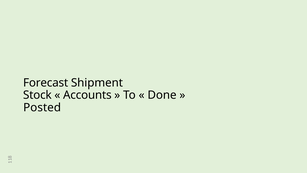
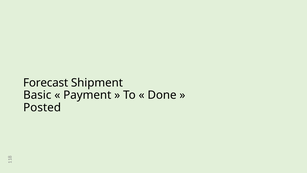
Stock: Stock -> Basic
Accounts: Accounts -> Payment
